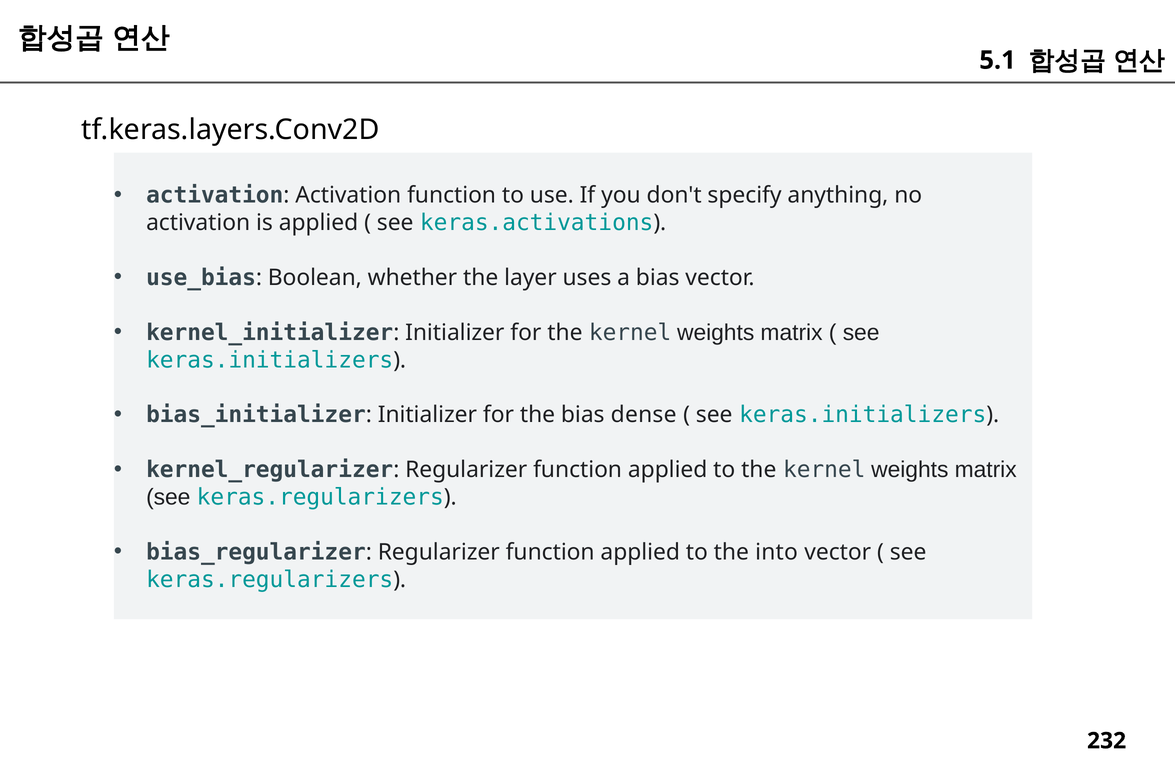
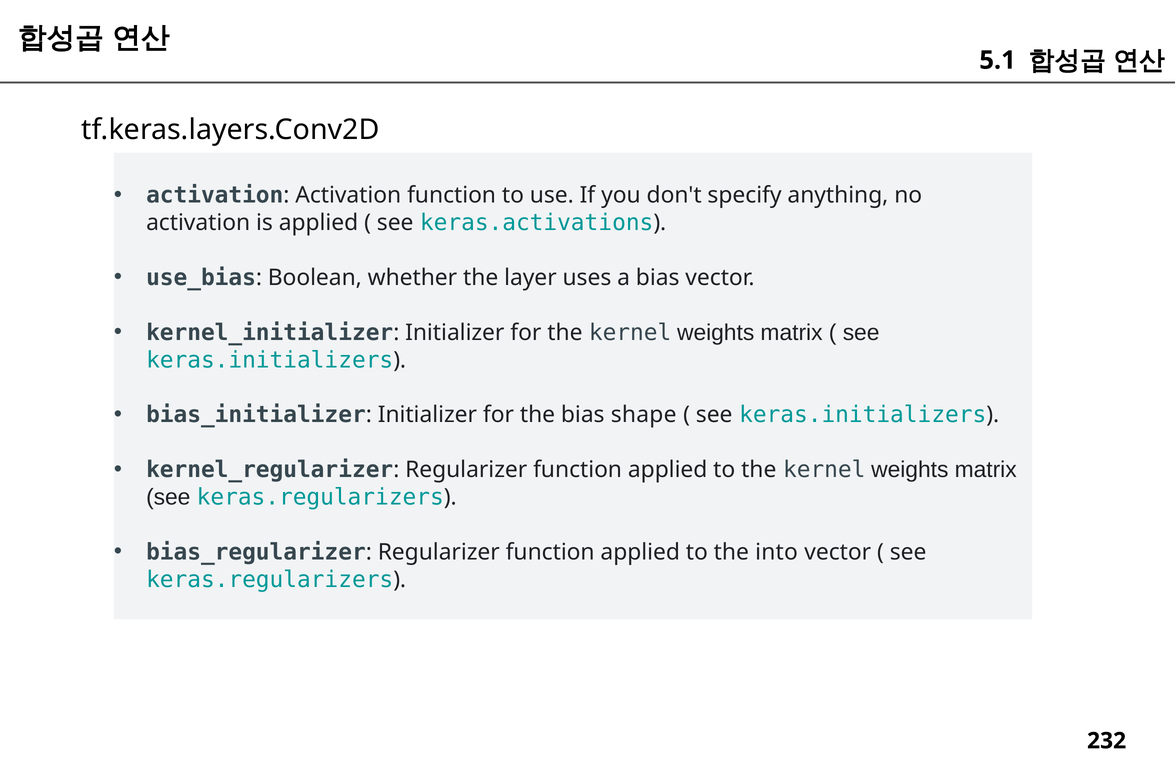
dense: dense -> shape
